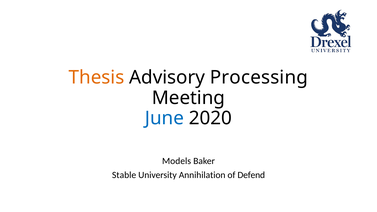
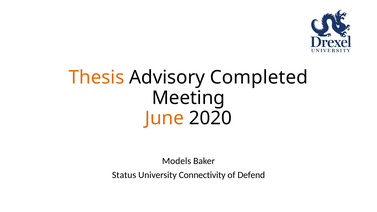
Processing: Processing -> Completed
June colour: blue -> orange
Stable: Stable -> Status
Annihilation: Annihilation -> Connectivity
